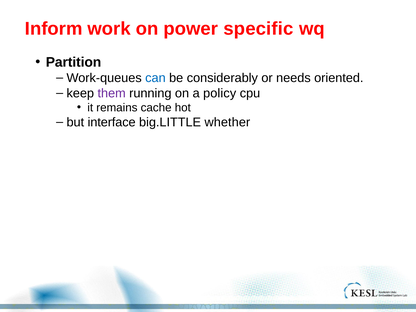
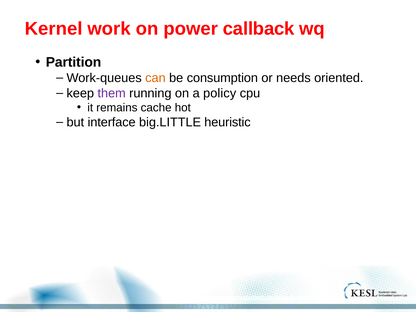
Inform: Inform -> Kernel
specific: specific -> callback
can colour: blue -> orange
considerably: considerably -> consumption
whether: whether -> heuristic
